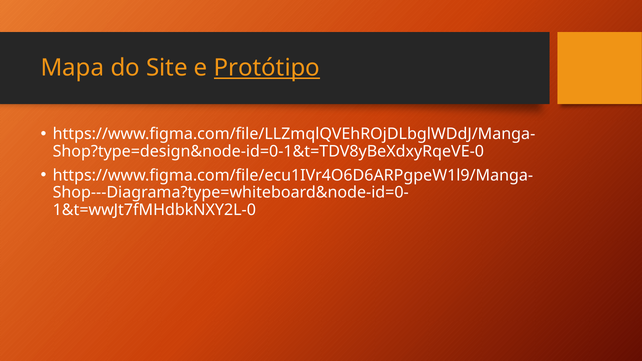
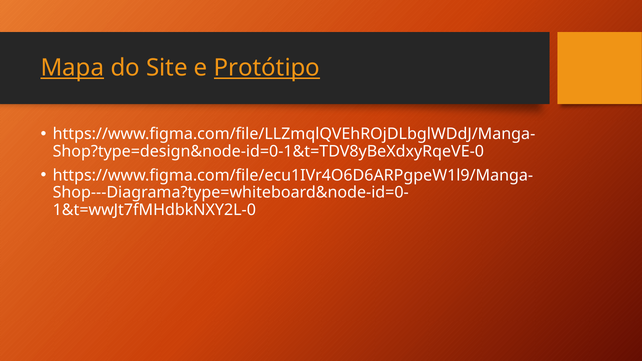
Mapa underline: none -> present
